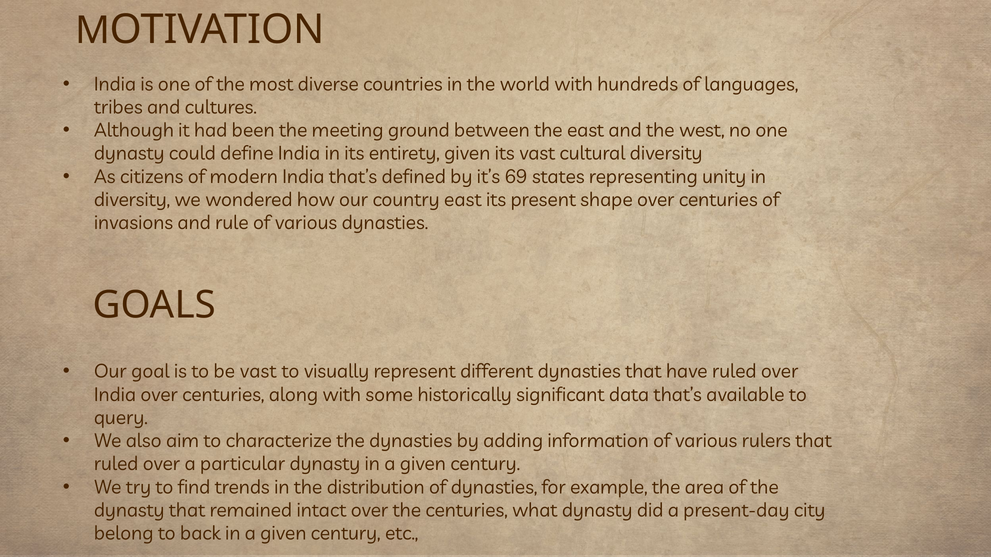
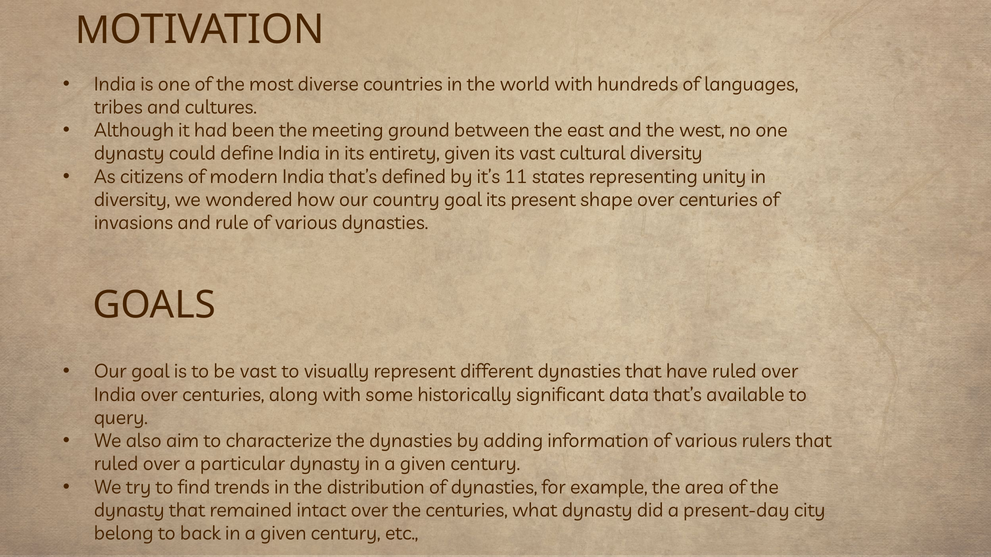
69: 69 -> 11
country east: east -> goal
